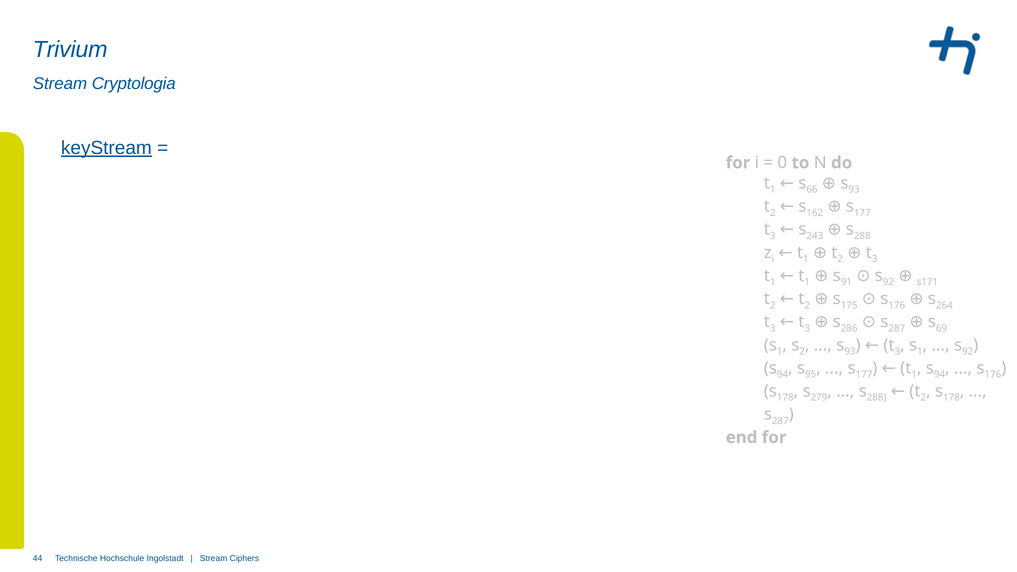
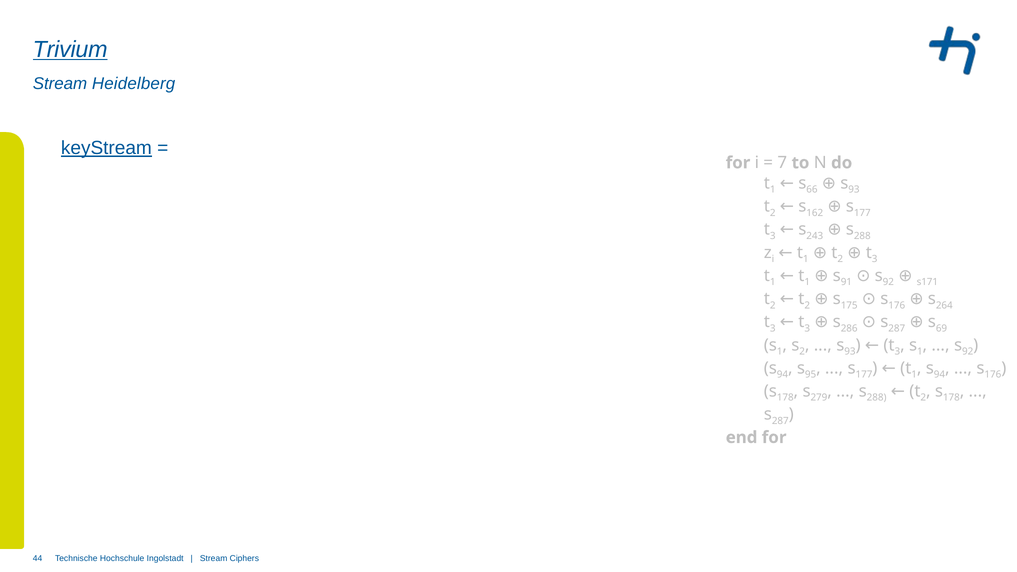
Trivium underline: none -> present
Cryptologia: Cryptologia -> Heidelberg
0: 0 -> 7
